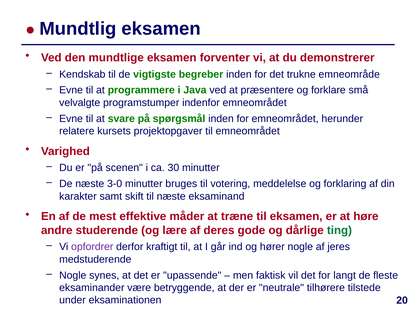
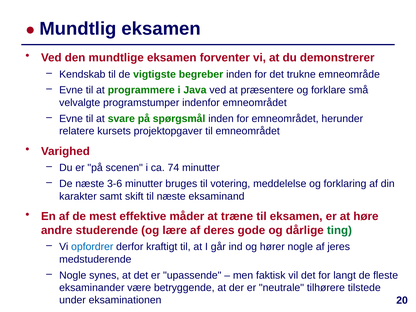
30: 30 -> 74
3-0: 3-0 -> 3-6
opfordrer colour: purple -> blue
